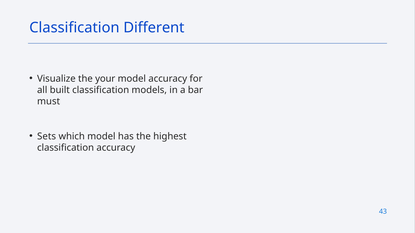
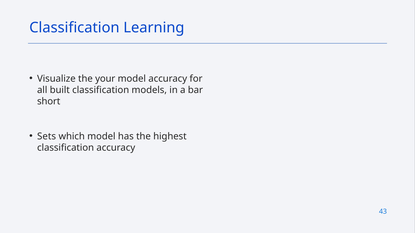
Different: Different -> Learning
must: must -> short
